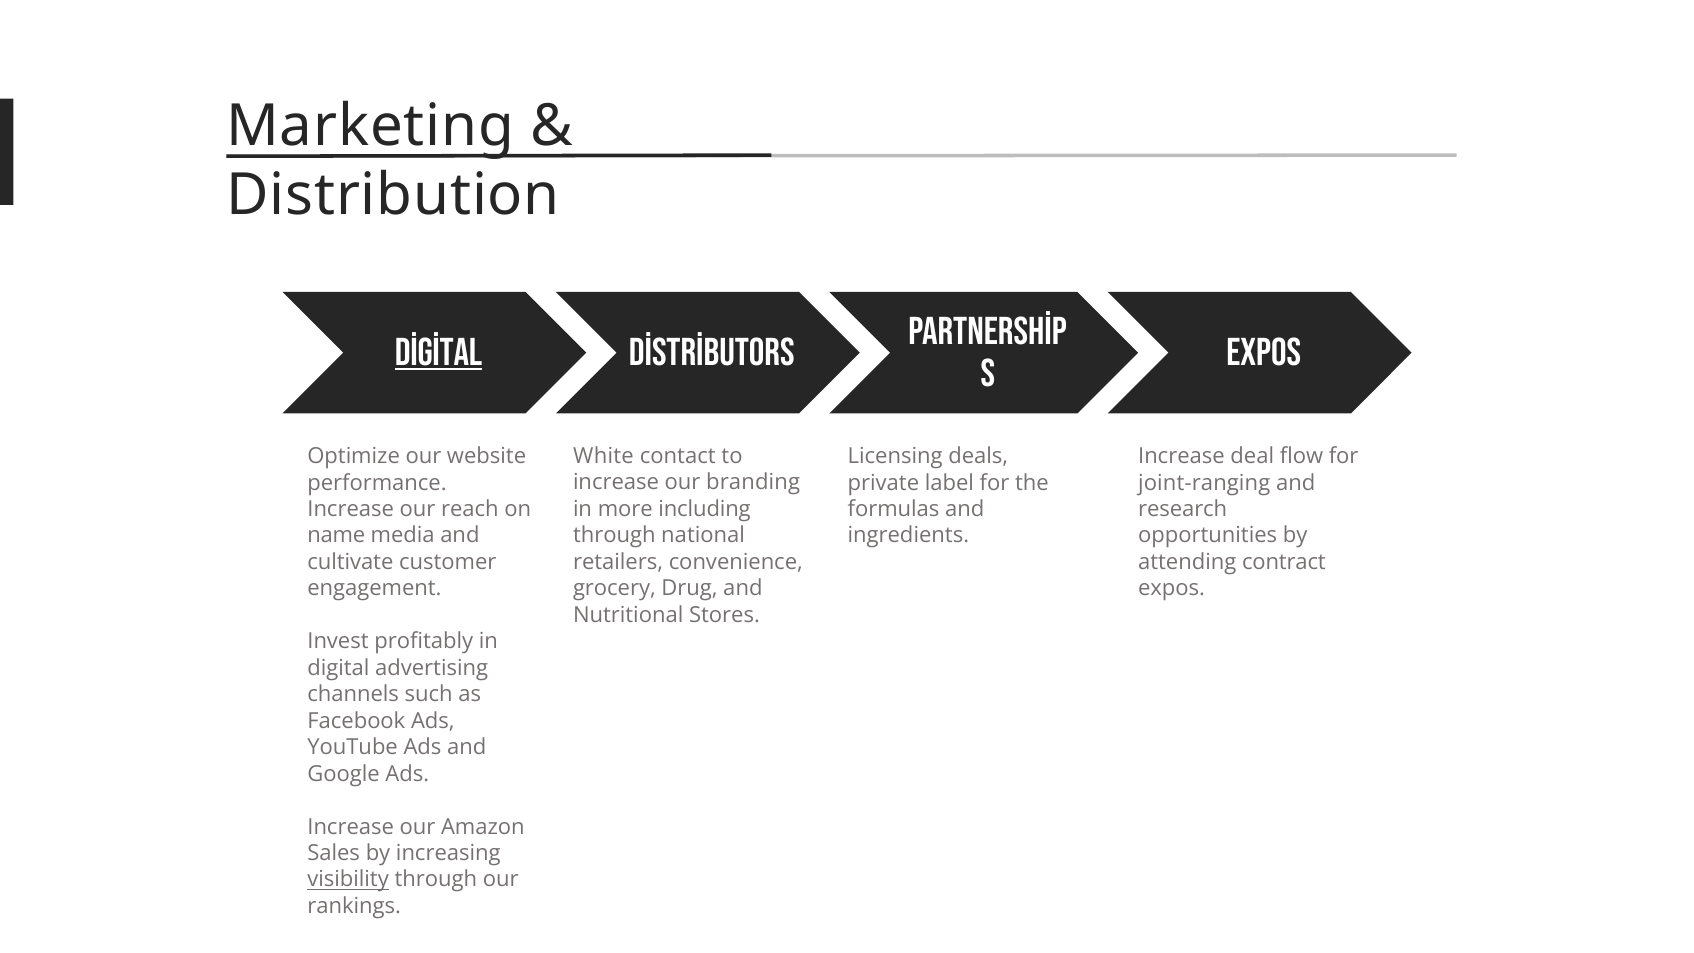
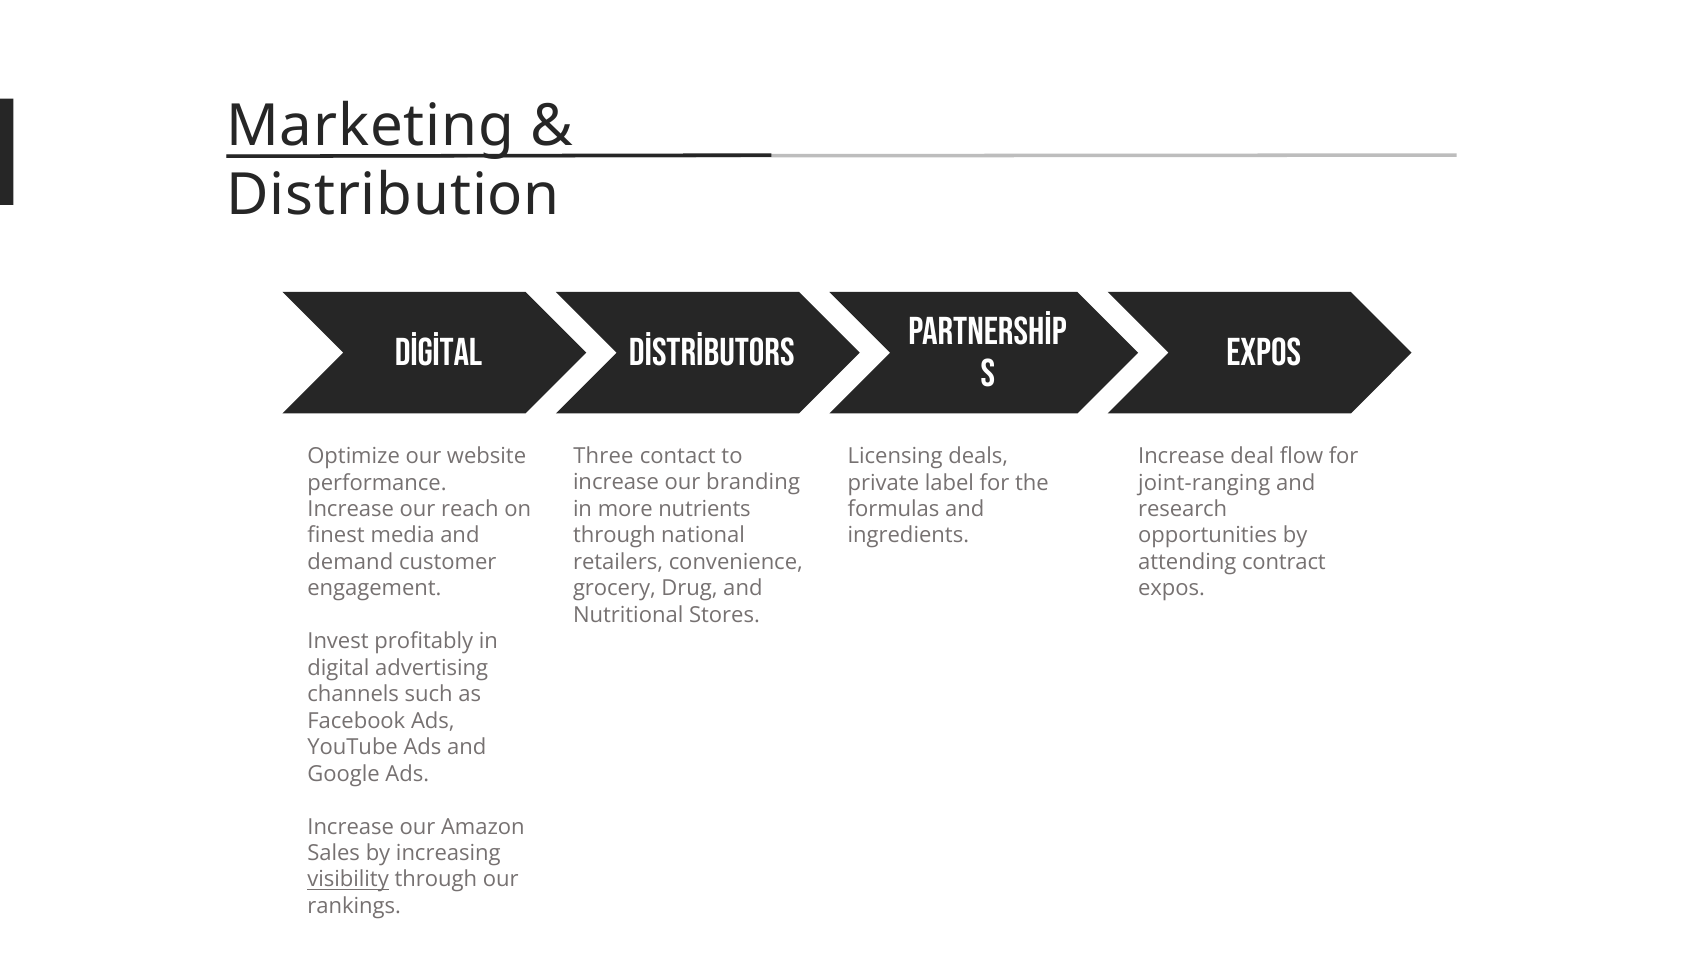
Digital at (439, 352) underline: present -> none
White: White -> Three
including: including -> nutrients
name: name -> finest
cultivate: cultivate -> demand
